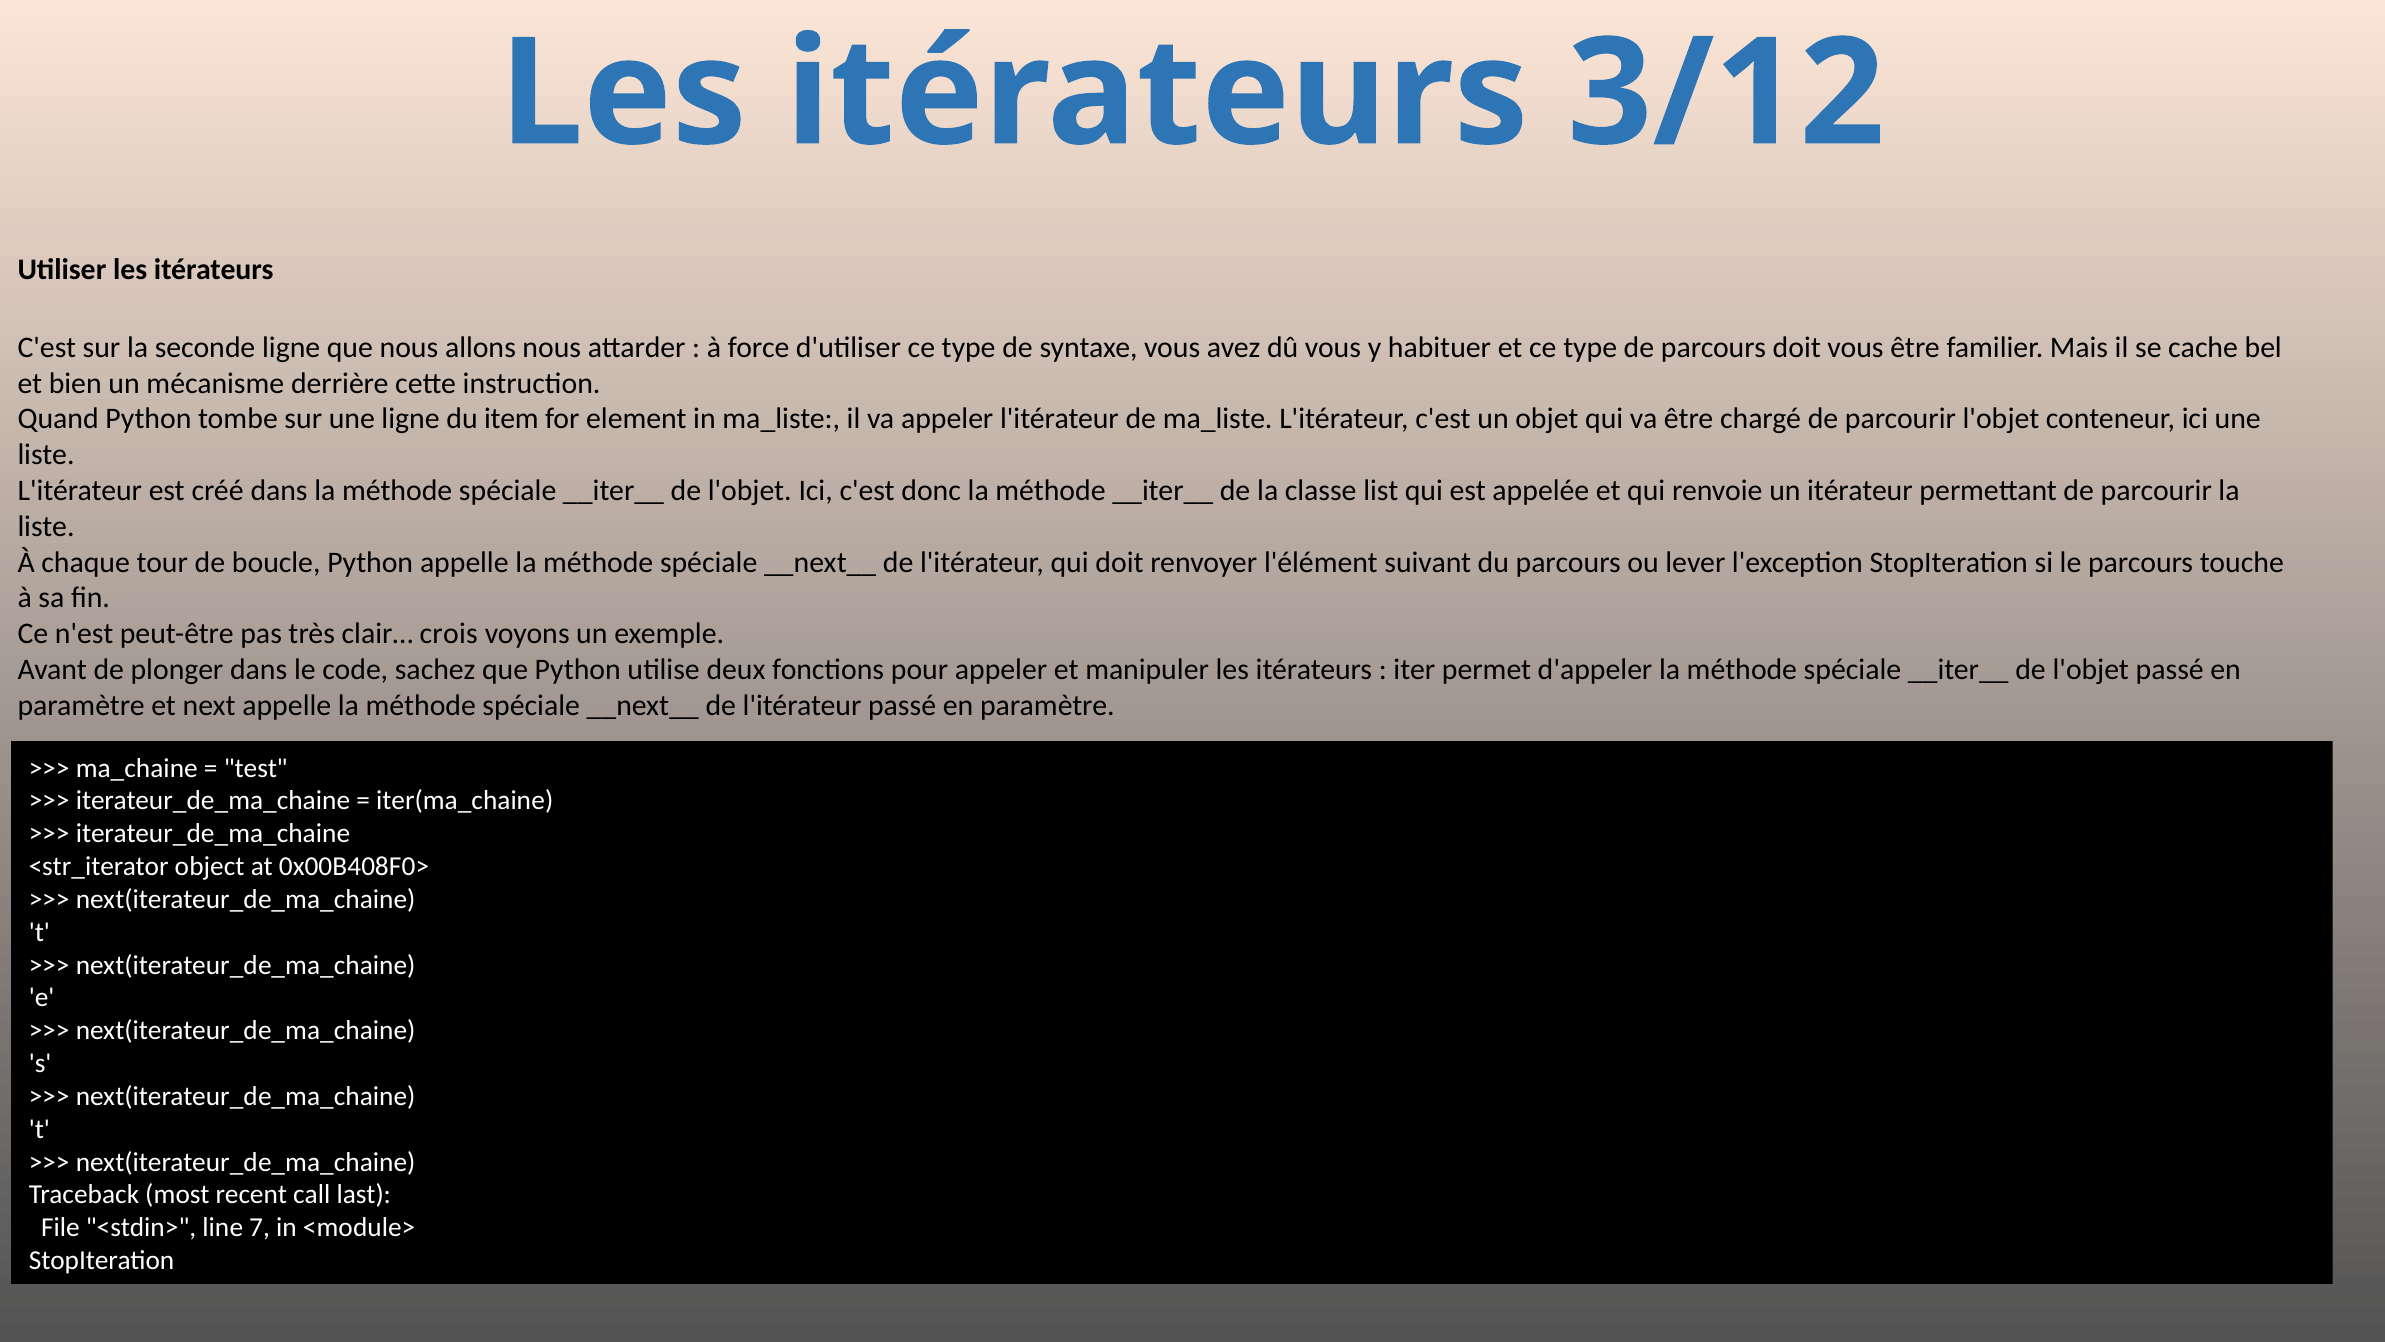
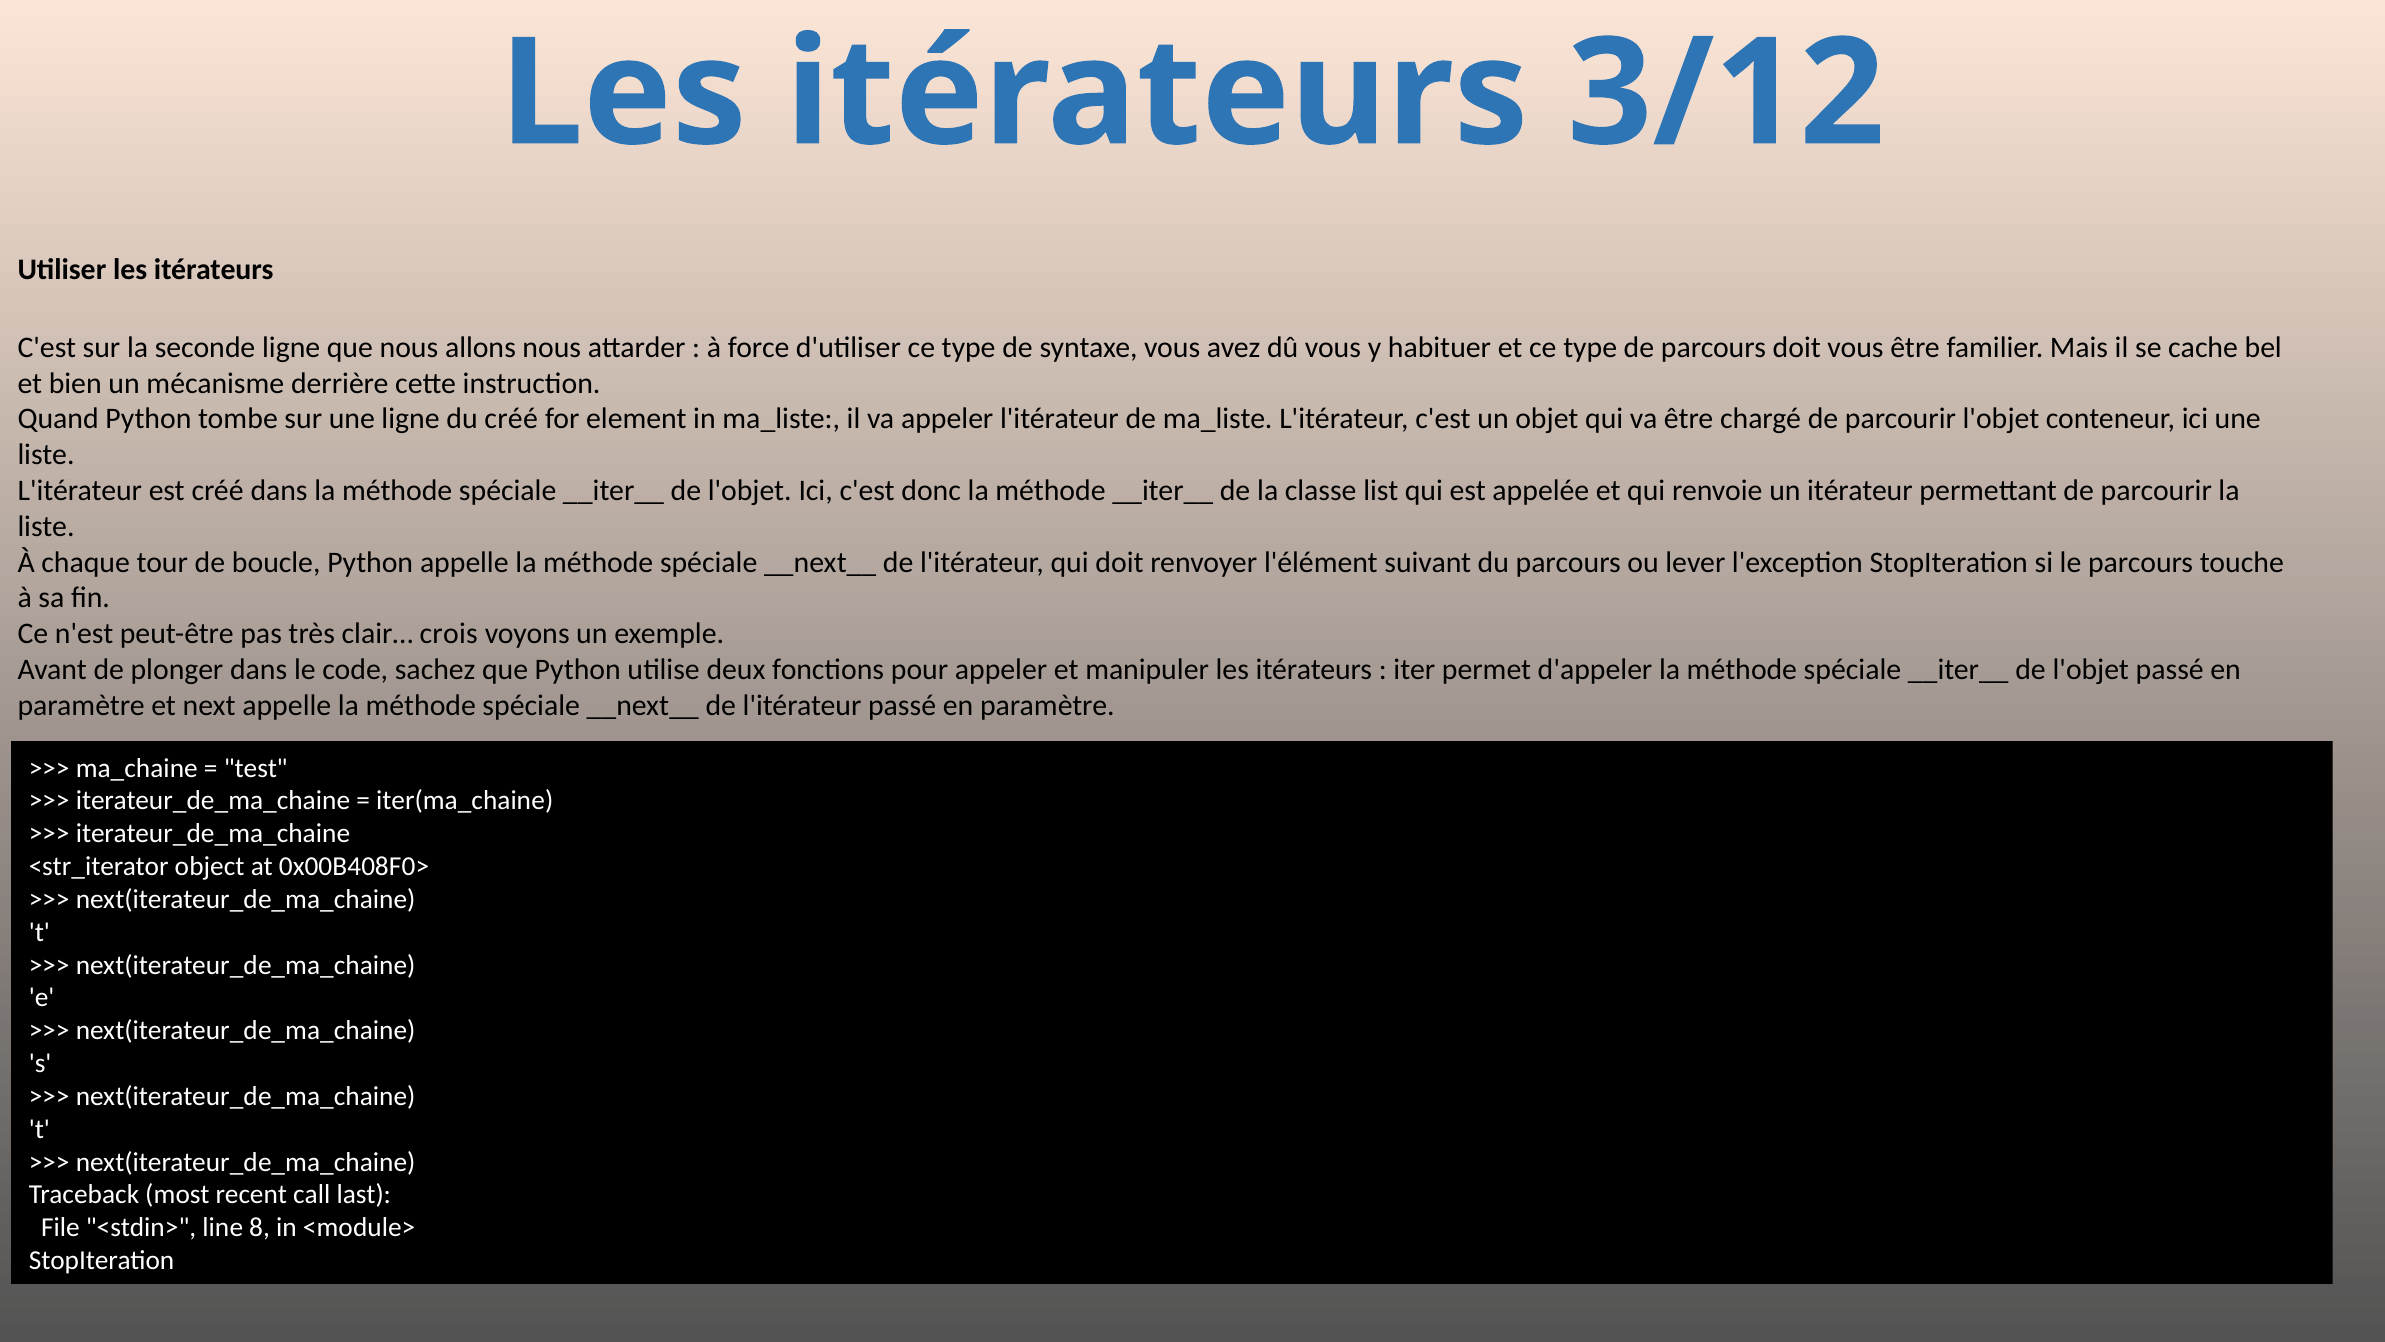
du item: item -> créé
7: 7 -> 8
